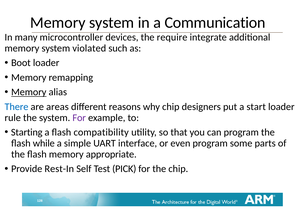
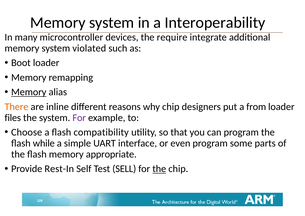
Communication: Communication -> Interoperability
There colour: blue -> orange
areas: areas -> inline
start: start -> from
rule: rule -> files
Starting: Starting -> Choose
PICK: PICK -> SELL
the at (159, 168) underline: none -> present
